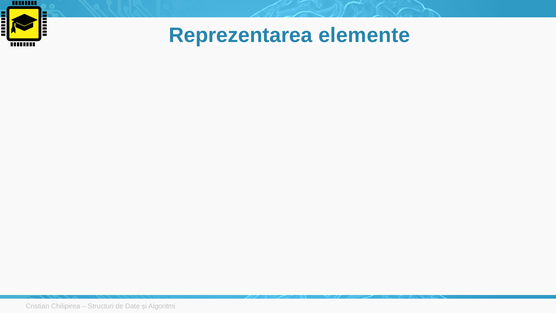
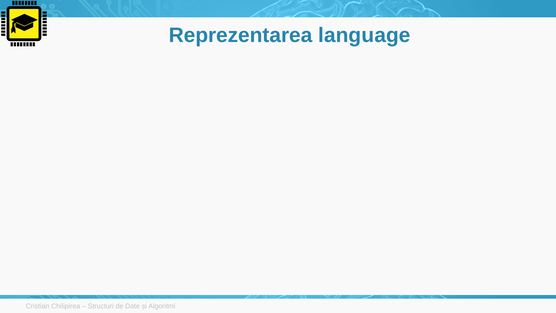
elemente: elemente -> language
